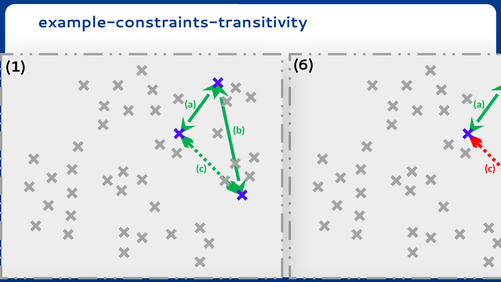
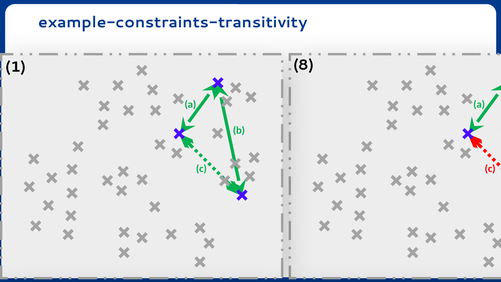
6: 6 -> 8
